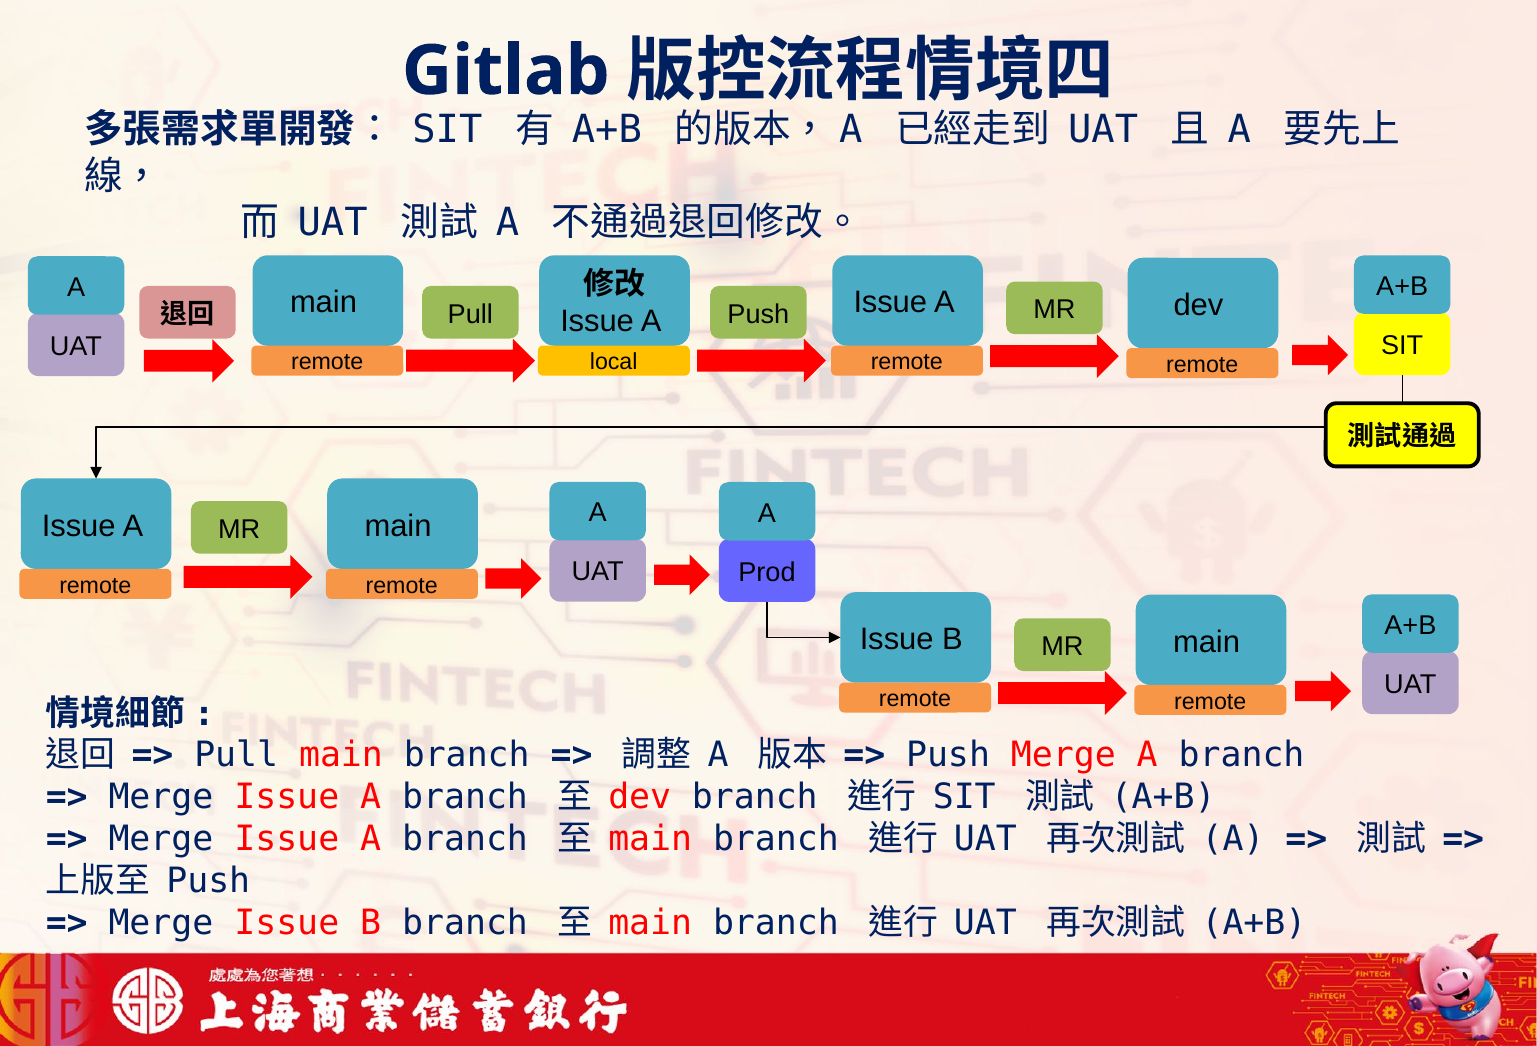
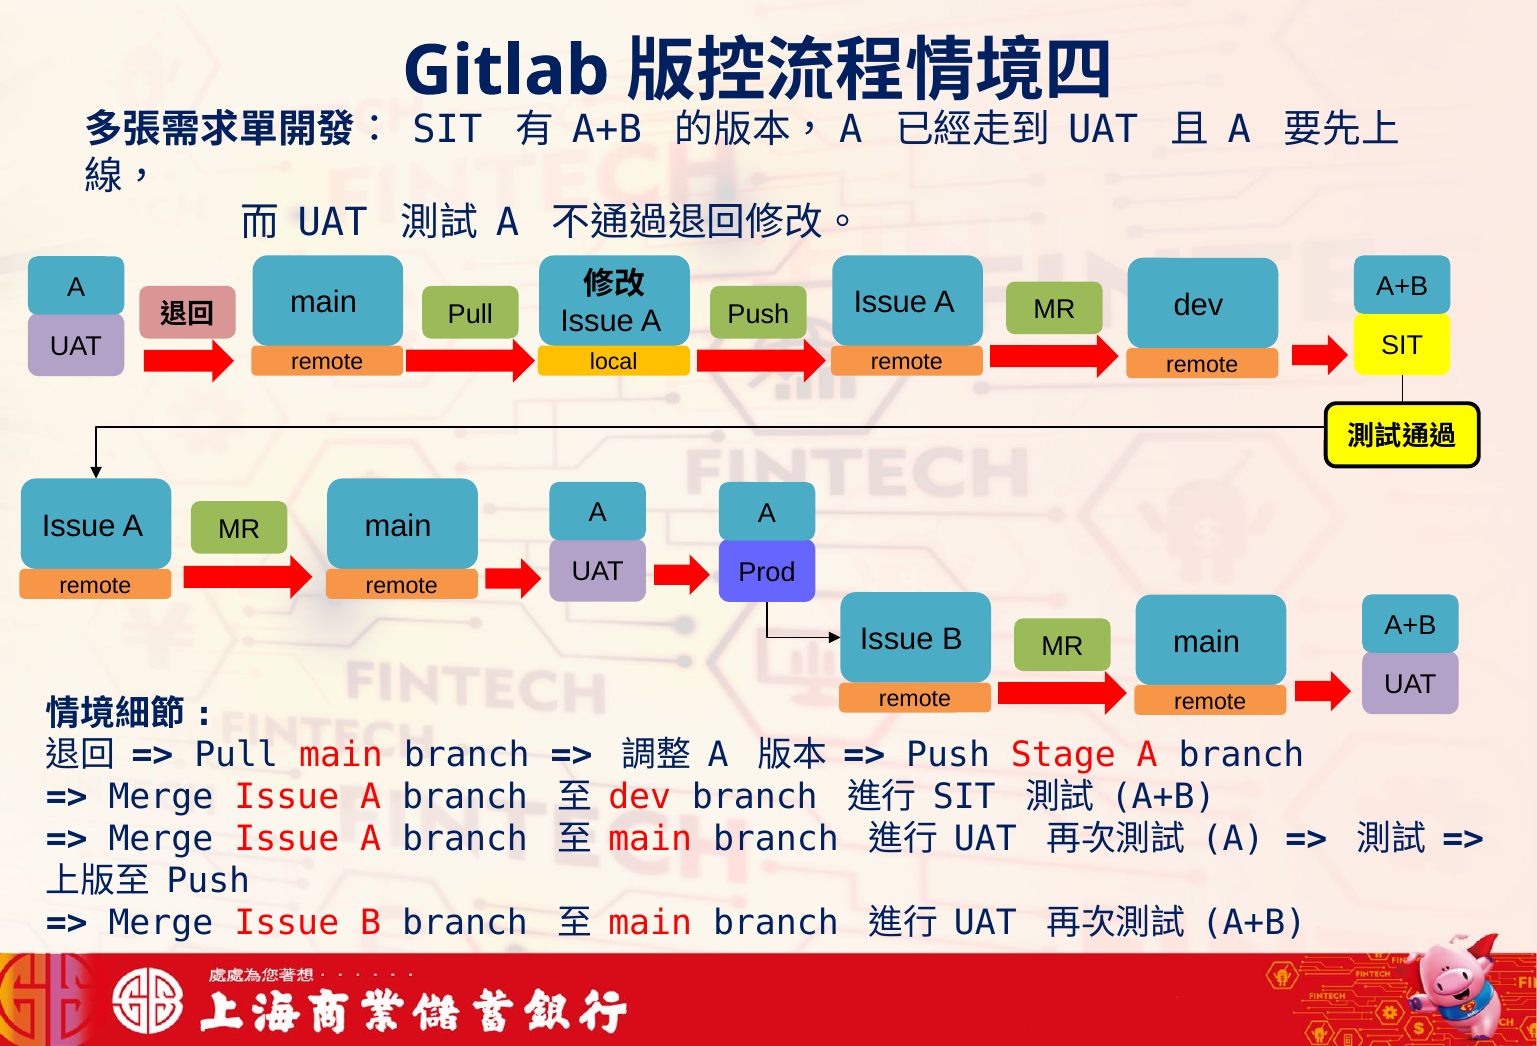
Push Merge: Merge -> Stage
